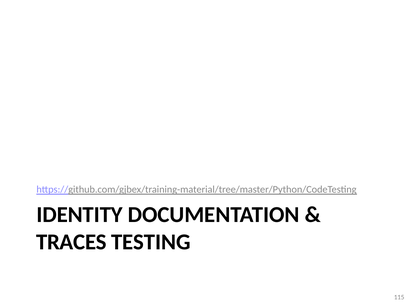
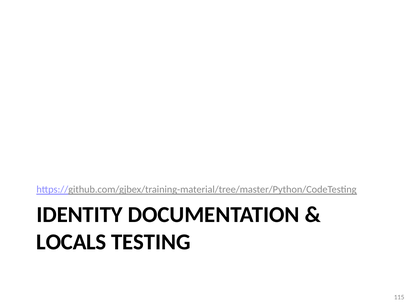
TRACES: TRACES -> LOCALS
